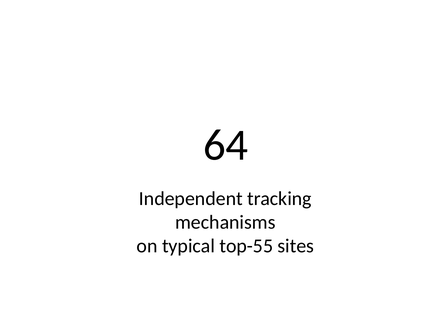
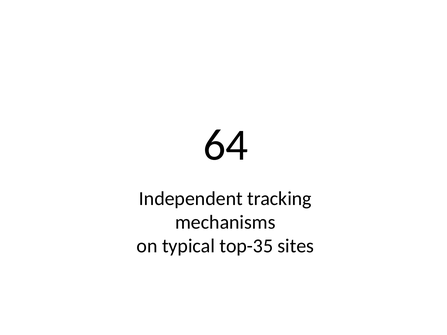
top-55: top-55 -> top-35
